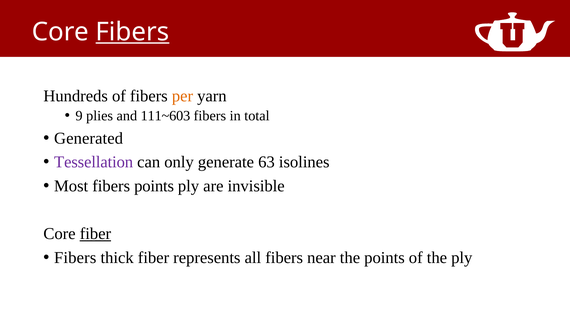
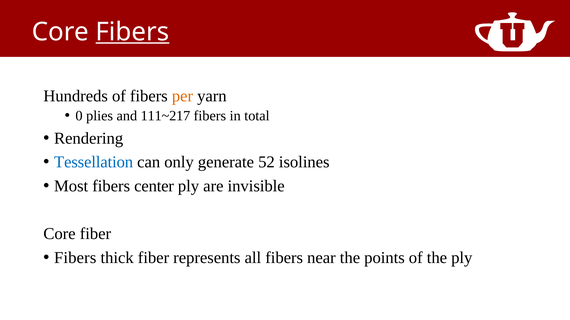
9: 9 -> 0
111~603: 111~603 -> 111~217
Generated: Generated -> Rendering
Tessellation colour: purple -> blue
63: 63 -> 52
fibers points: points -> center
fiber at (95, 234) underline: present -> none
